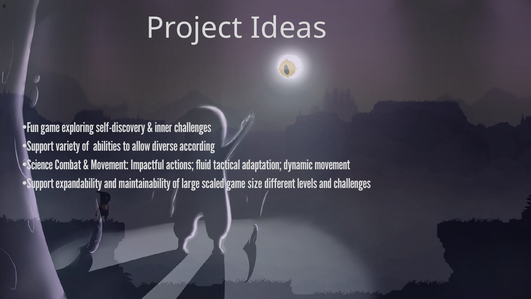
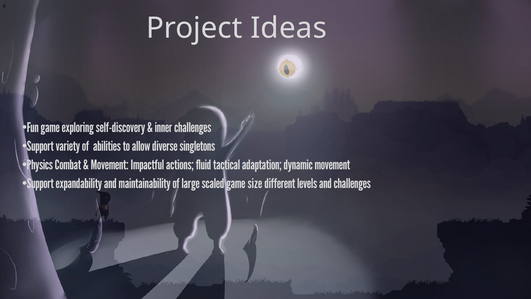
according: according -> singletons
Science: Science -> Physics
